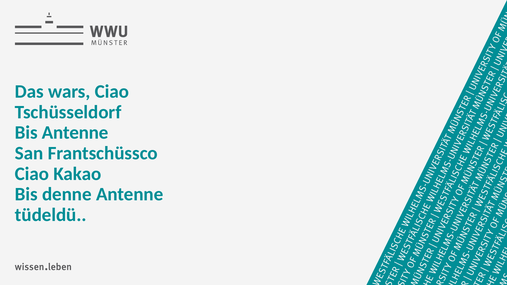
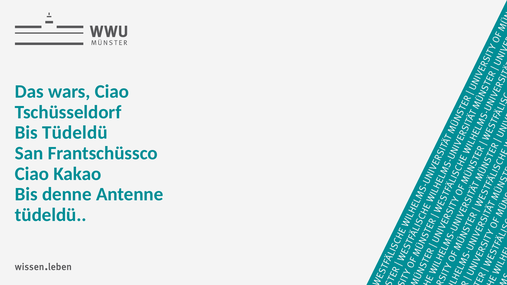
Bis Antenne: Antenne -> Tüdeldü
